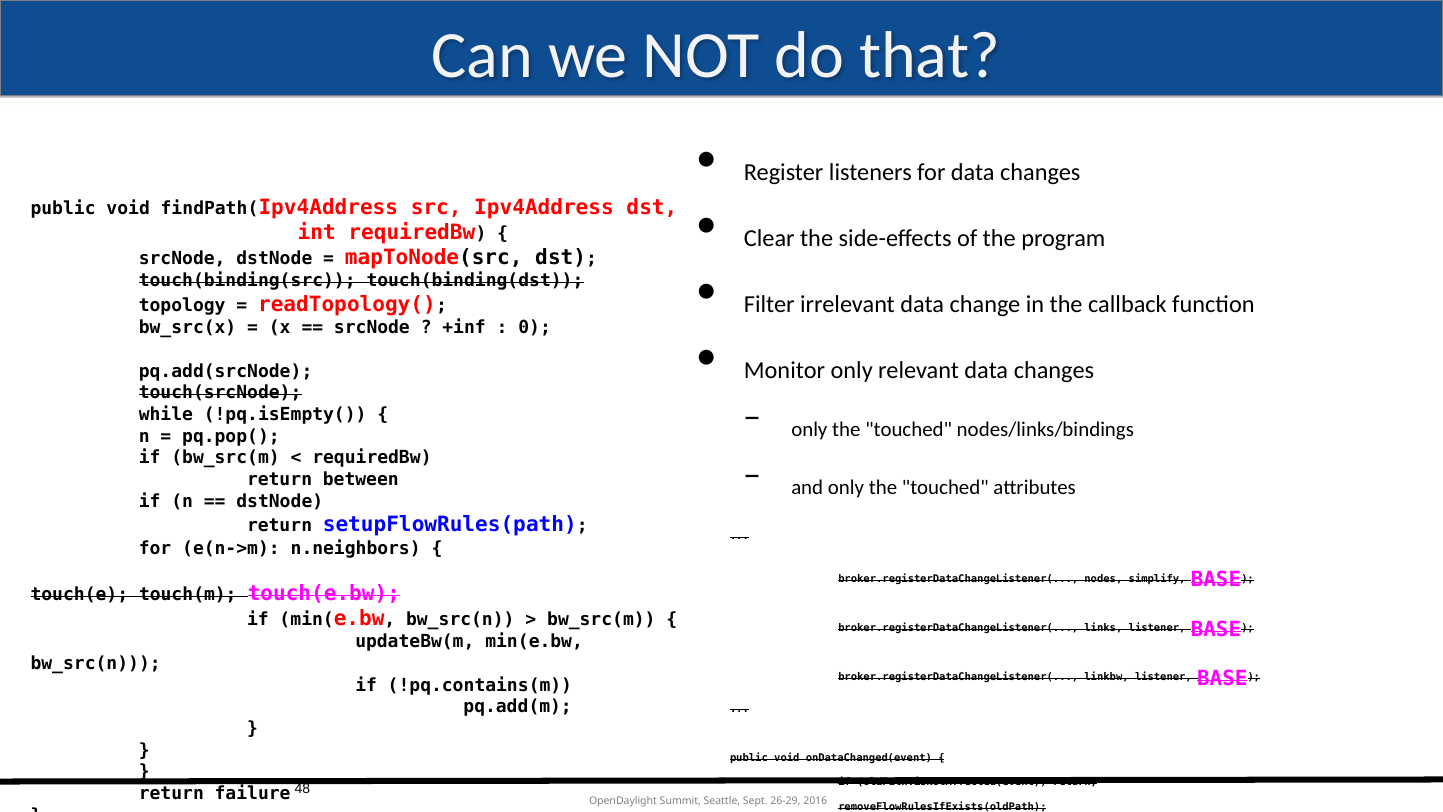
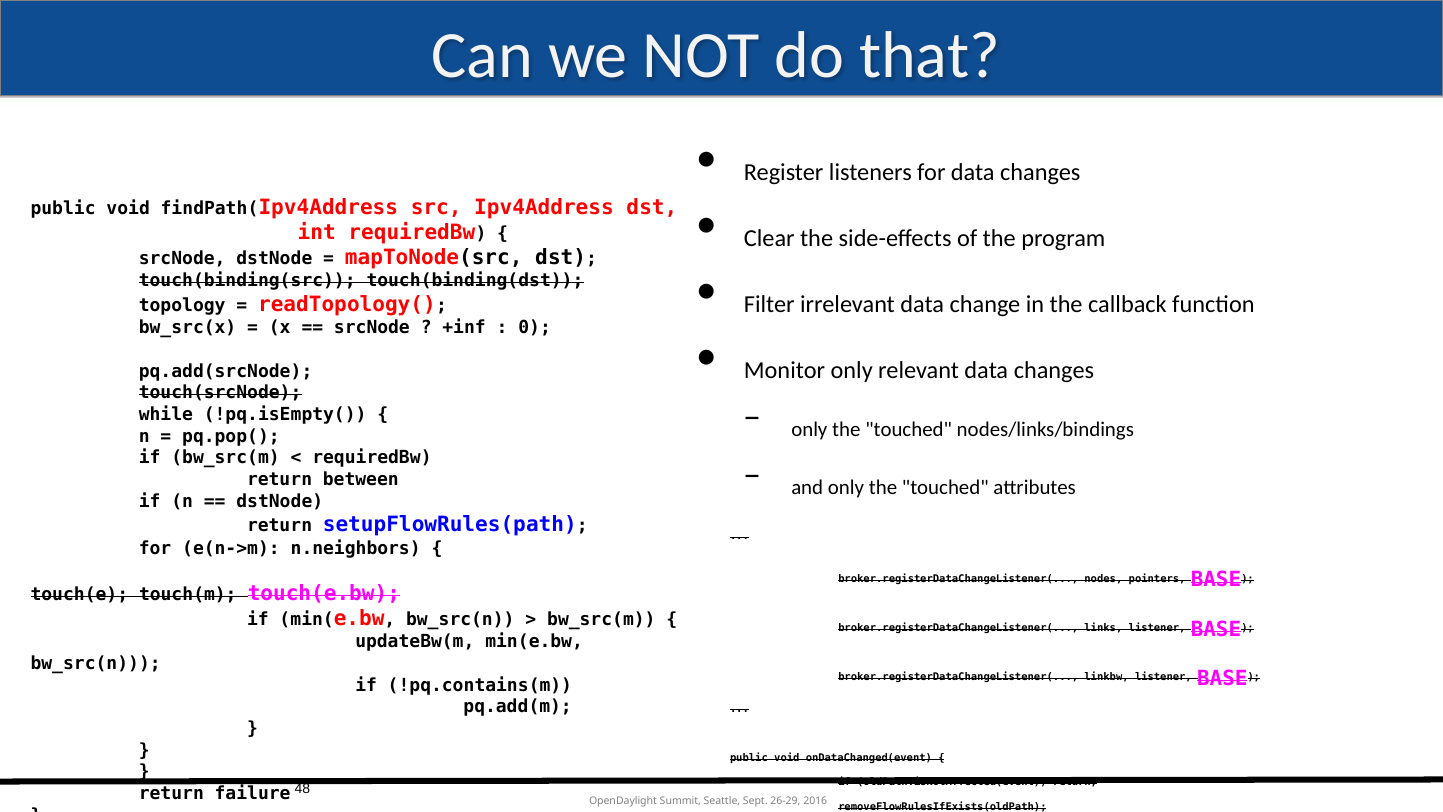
simplify: simplify -> pointers
